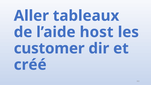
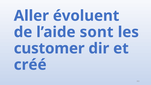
tableaux: tableaux -> évoluent
host: host -> sont
